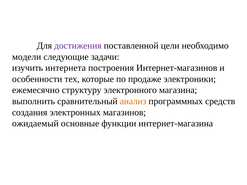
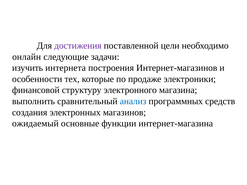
модели: модели -> онлайн
ежемесячно: ежемесячно -> финансовой
анализ colour: orange -> blue
